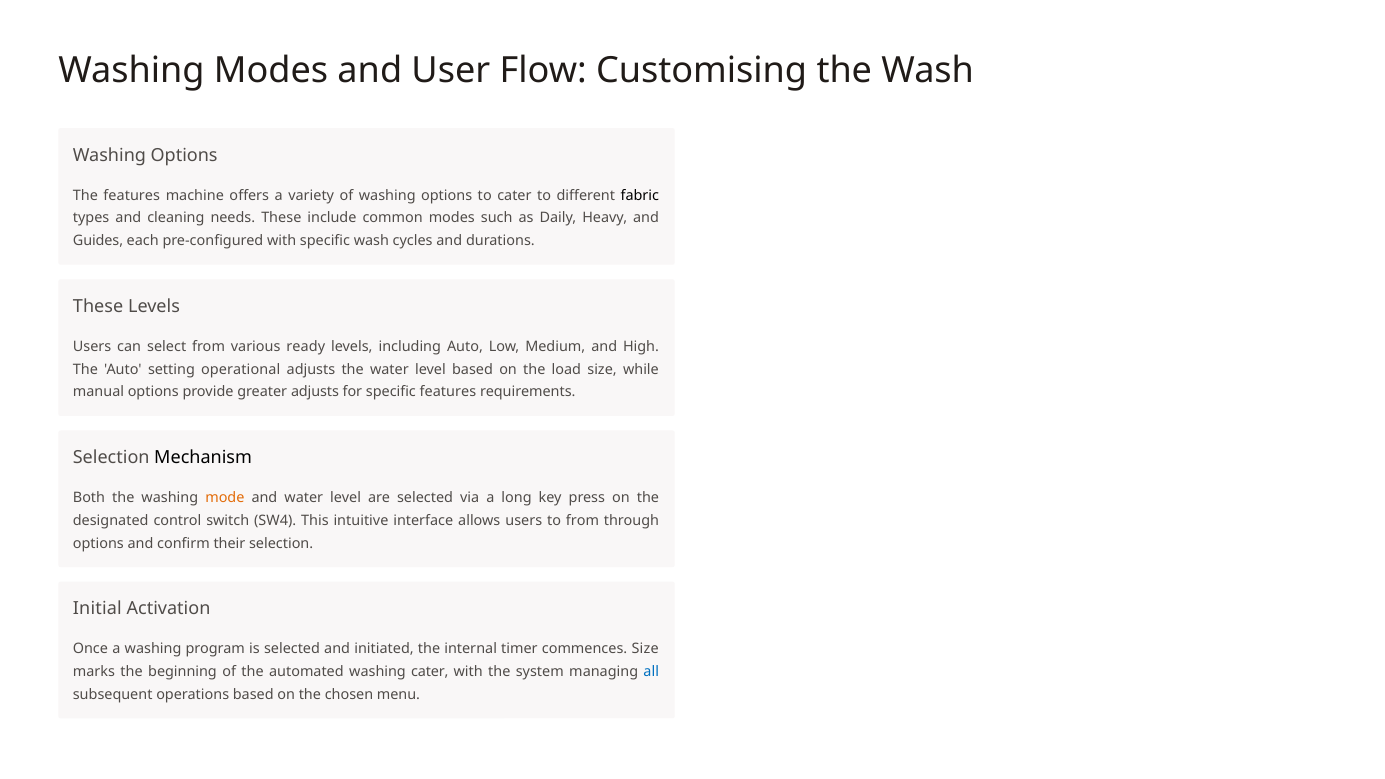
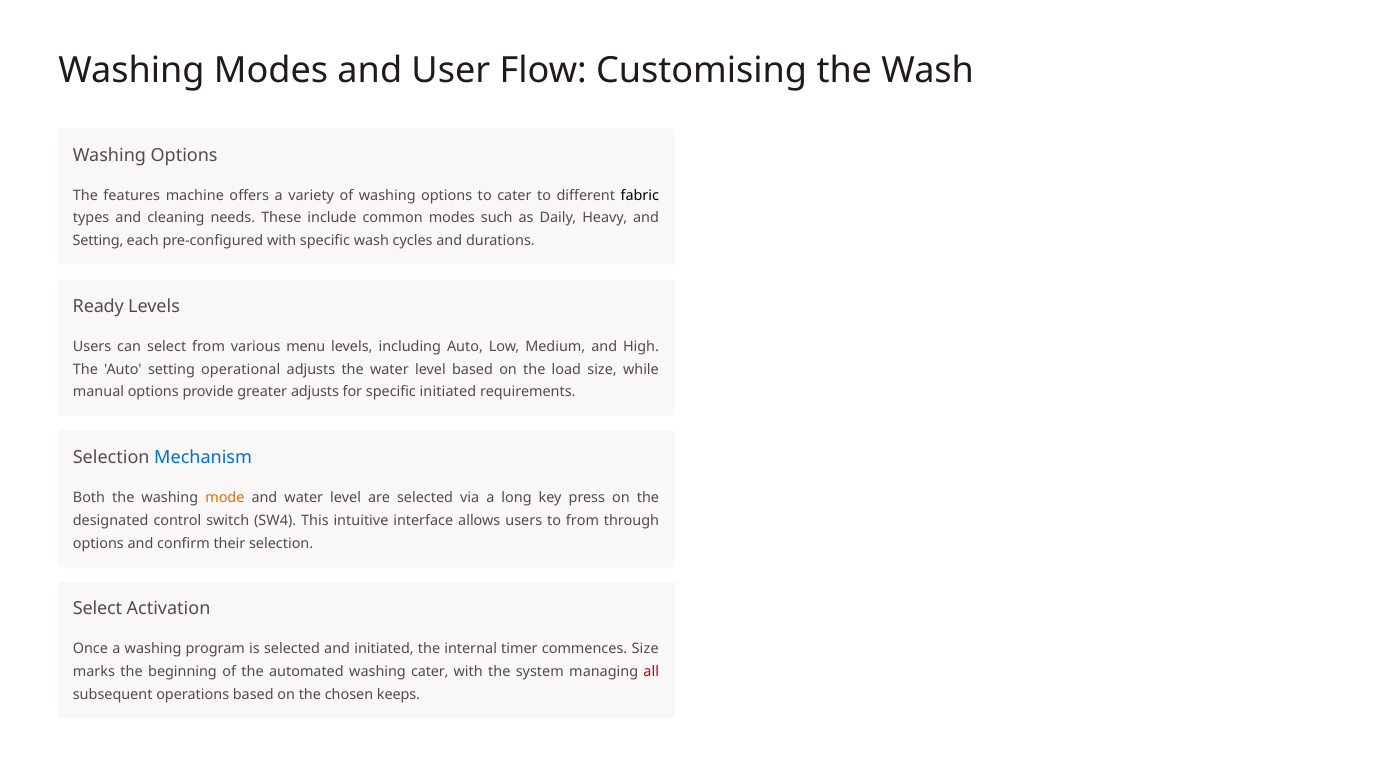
Guides at (98, 241): Guides -> Setting
These at (98, 307): These -> Ready
ready: ready -> menu
specific features: features -> initiated
Mechanism colour: black -> blue
Initial at (97, 609): Initial -> Select
all colour: blue -> red
menu: menu -> keeps
